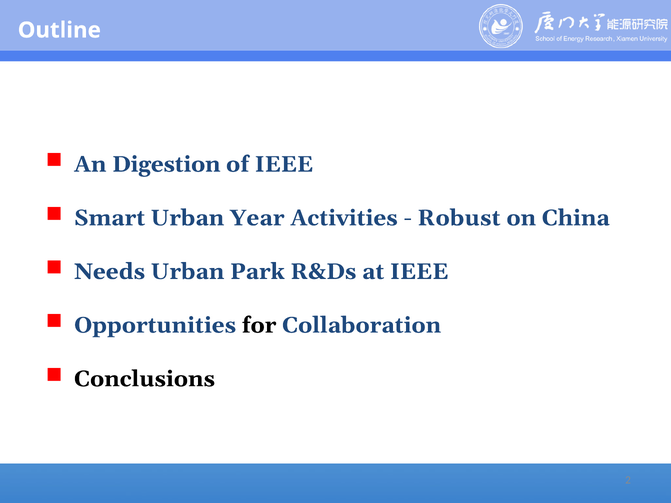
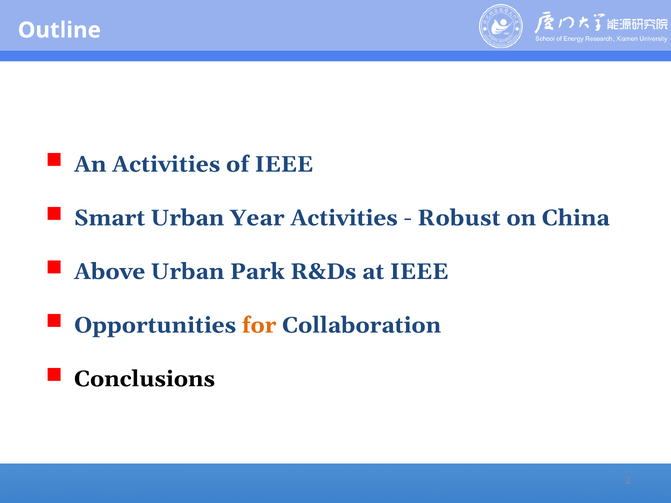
An Digestion: Digestion -> Activities
Needs: Needs -> Above
for colour: black -> orange
